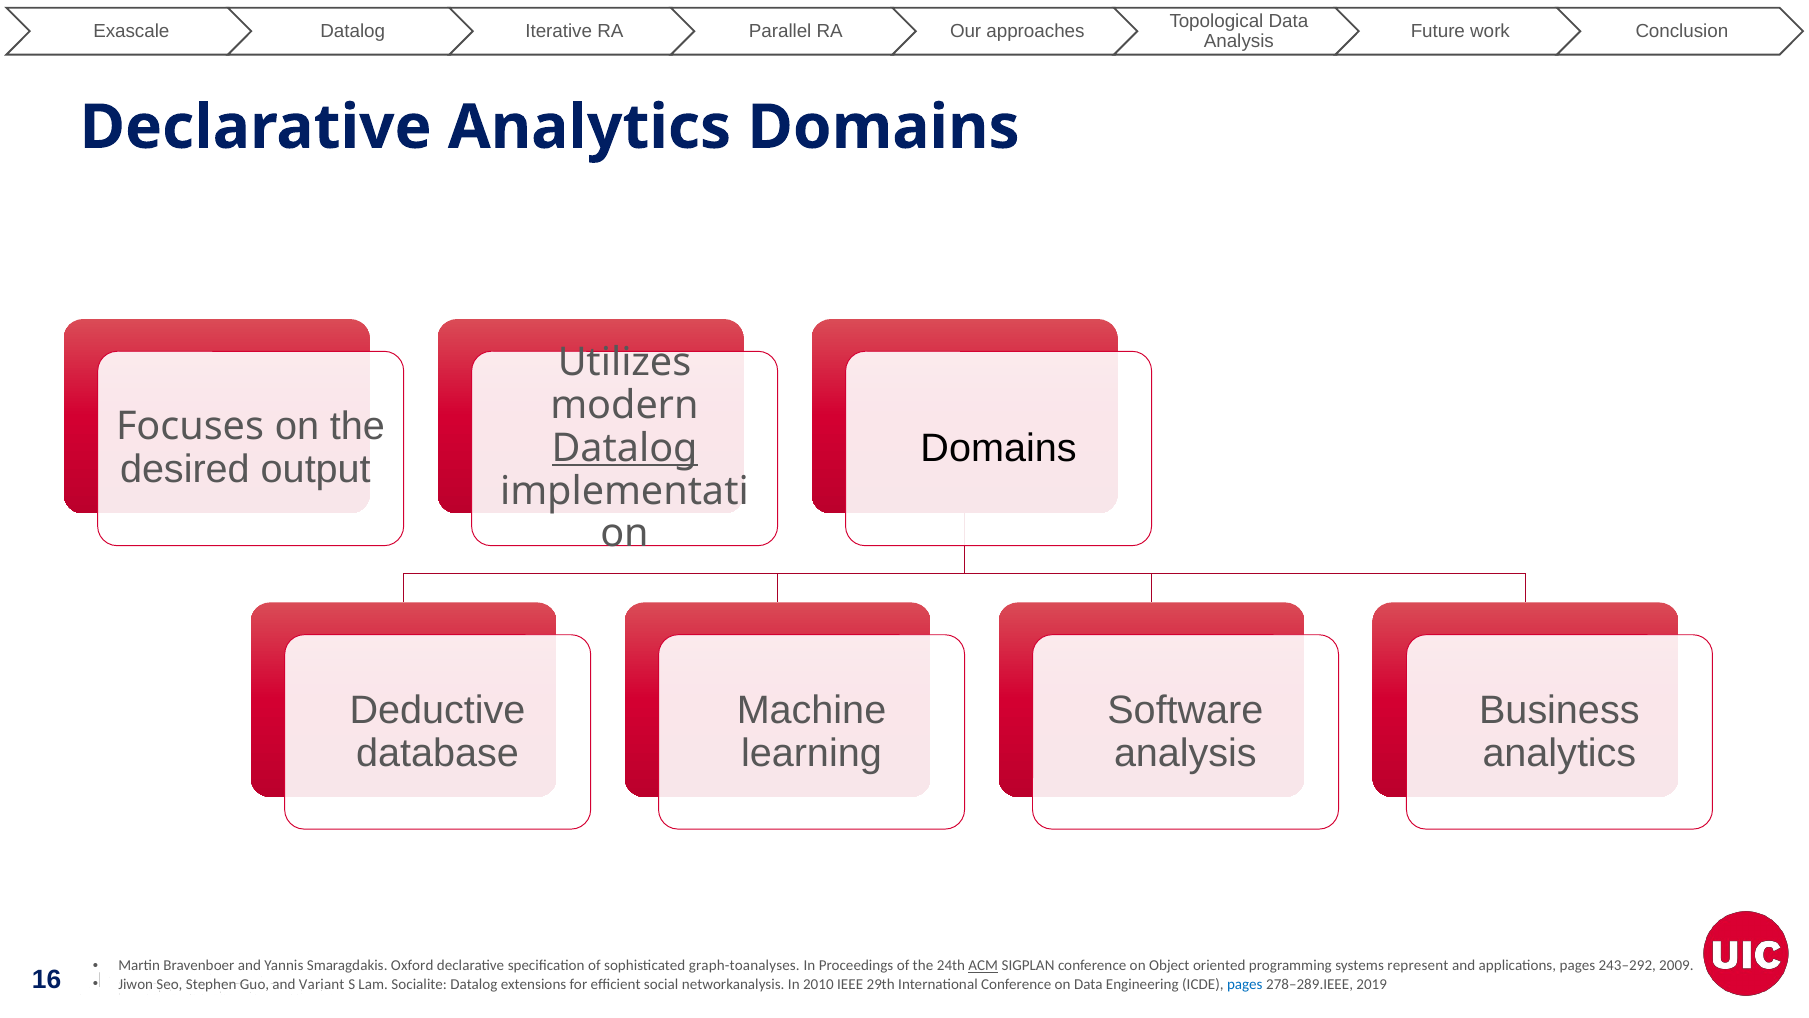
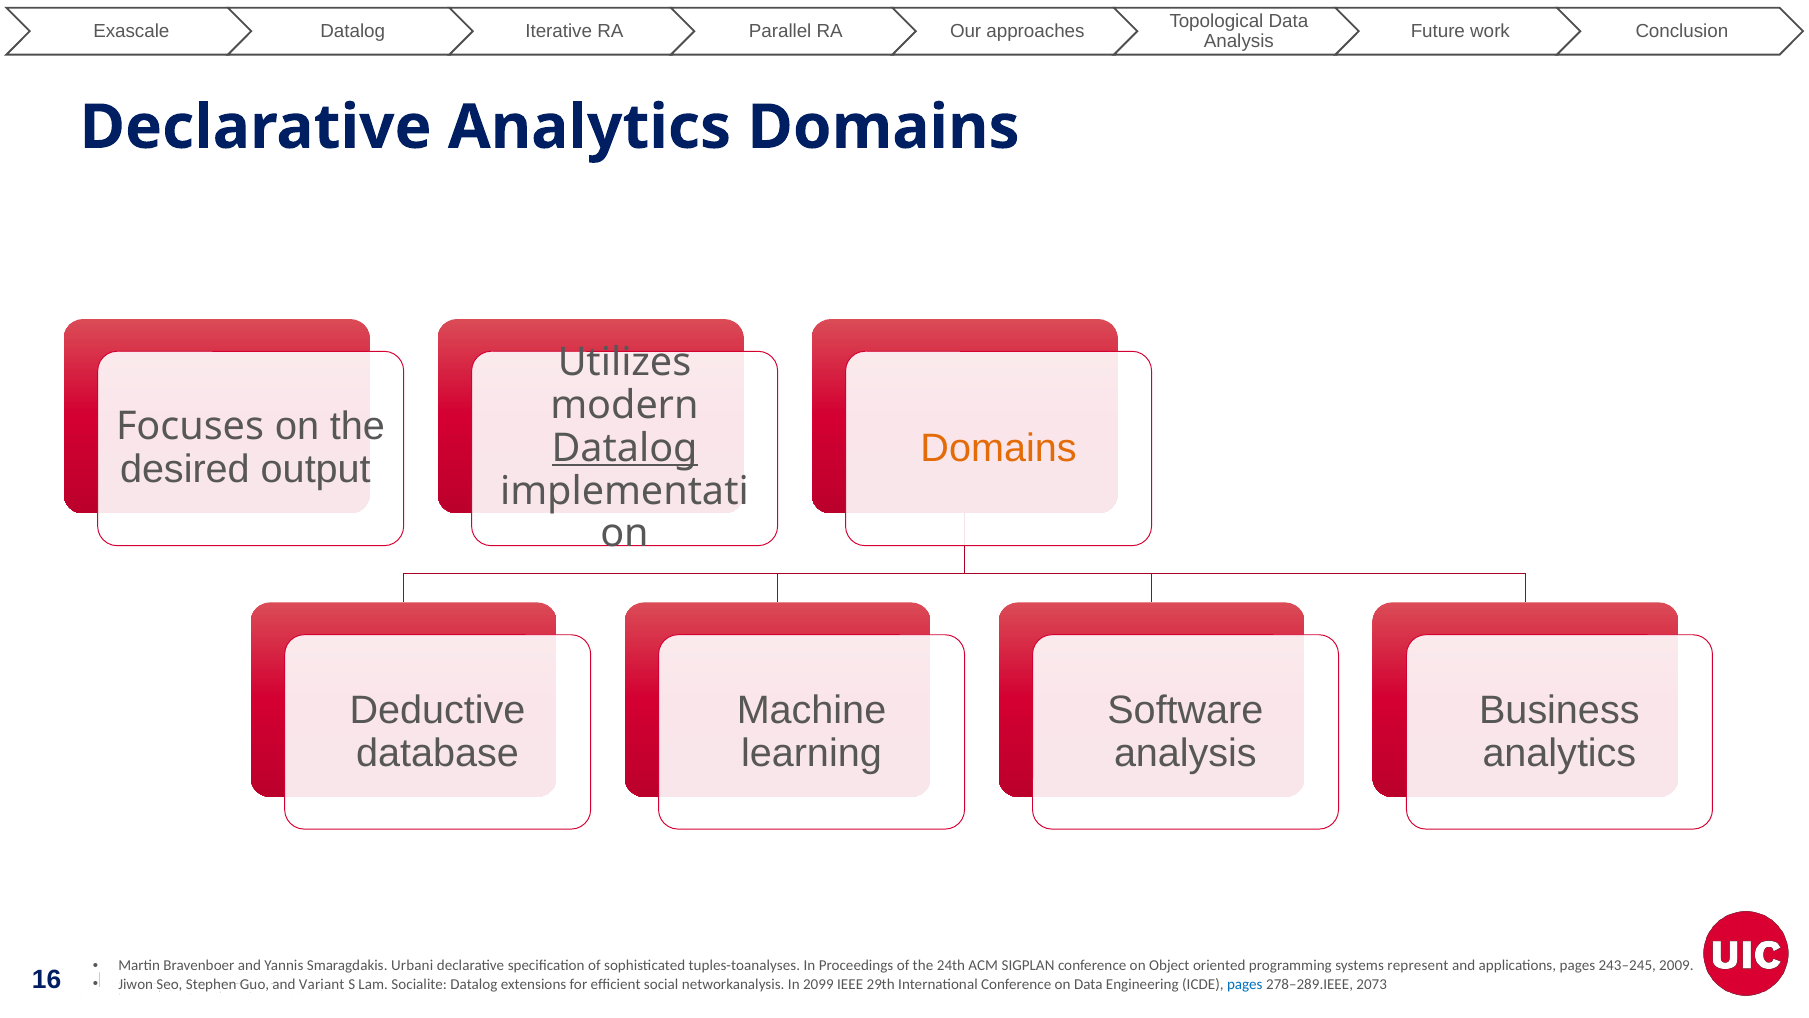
Domains at (999, 448) colour: black -> orange
Oxford: Oxford -> Urbani
graph-toanalyses: graph-toanalyses -> tuples-toanalyses
ACM underline: present -> none
243–292: 243–292 -> 243–245
2010: 2010 -> 2099
2019: 2019 -> 2073
